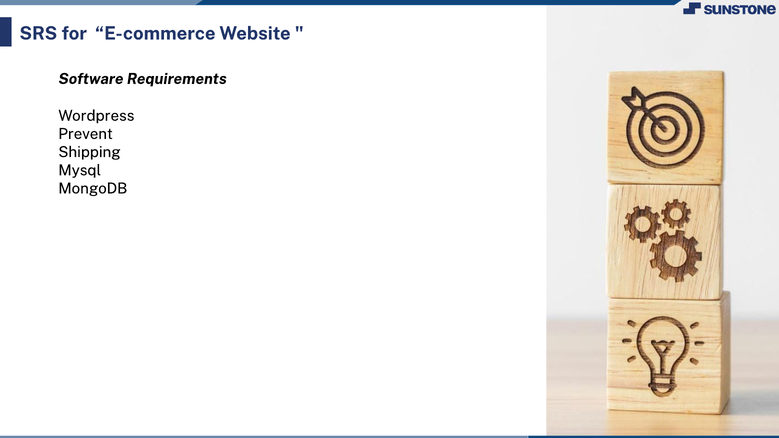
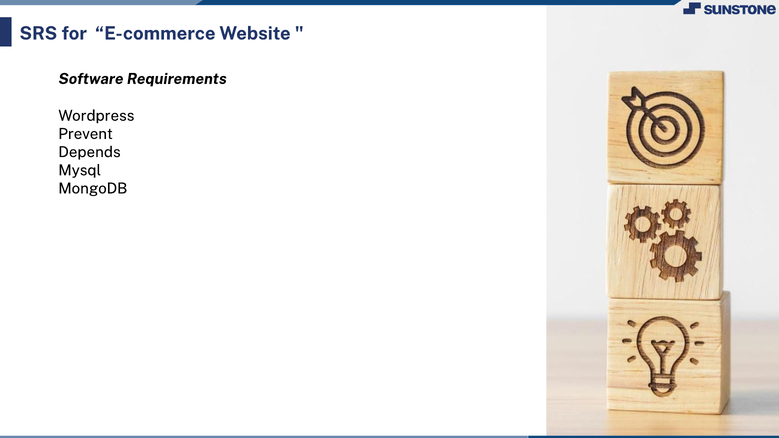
Shipping: Shipping -> Depends
